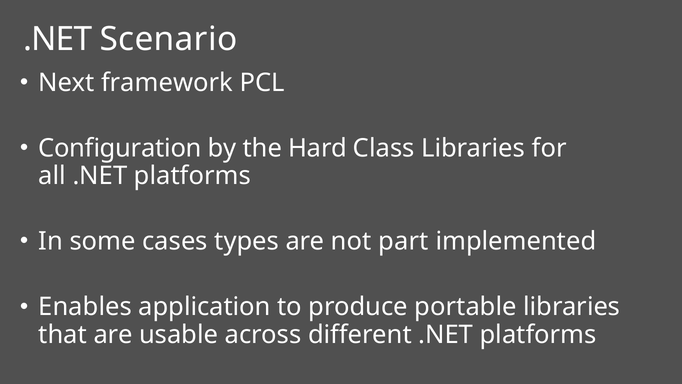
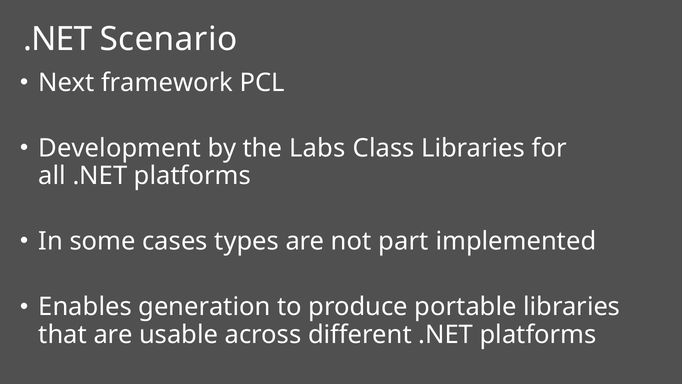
Configuration: Configuration -> Development
Hard: Hard -> Labs
application: application -> generation
